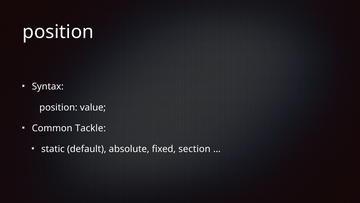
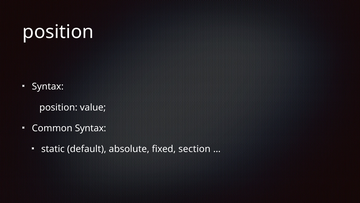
Common Tackle: Tackle -> Syntax
